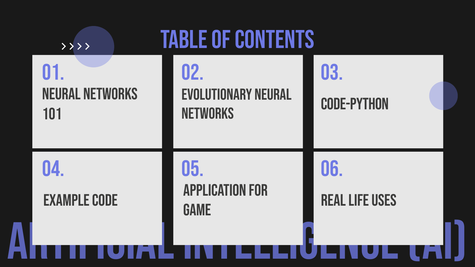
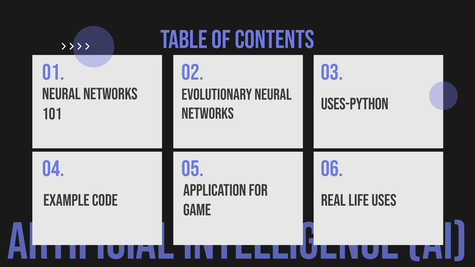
CODE-python: CODE-python -> USES-python
